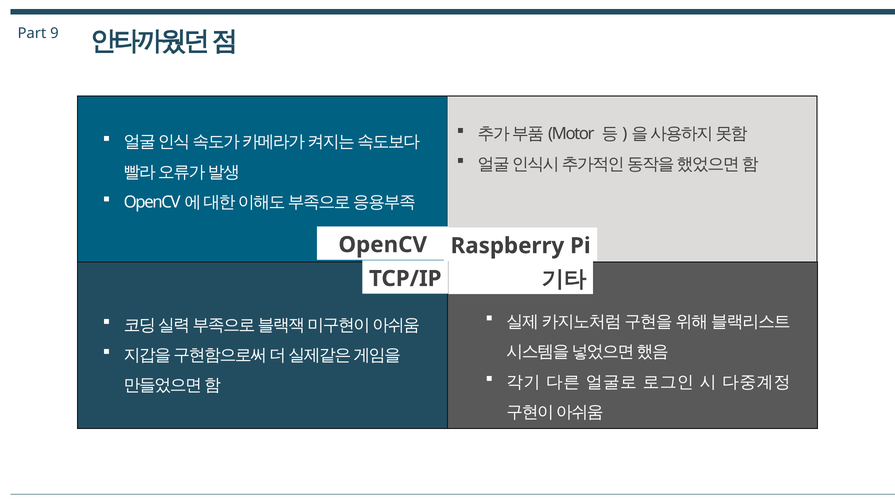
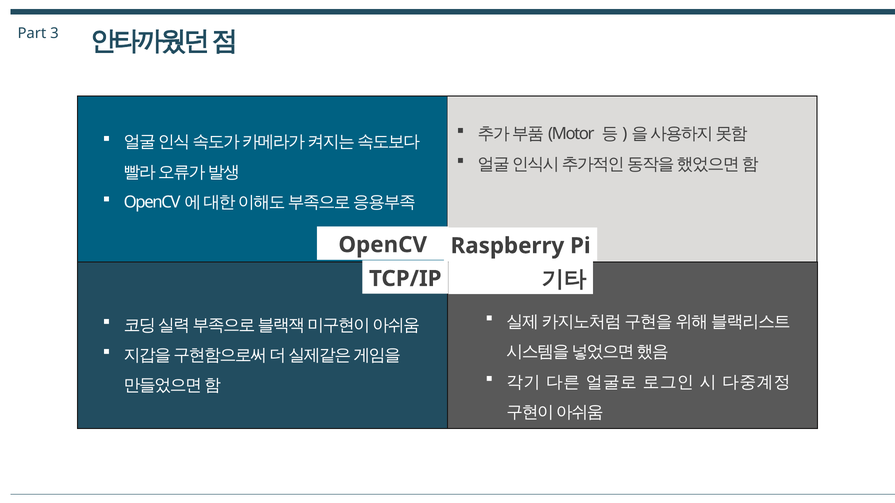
9: 9 -> 3
